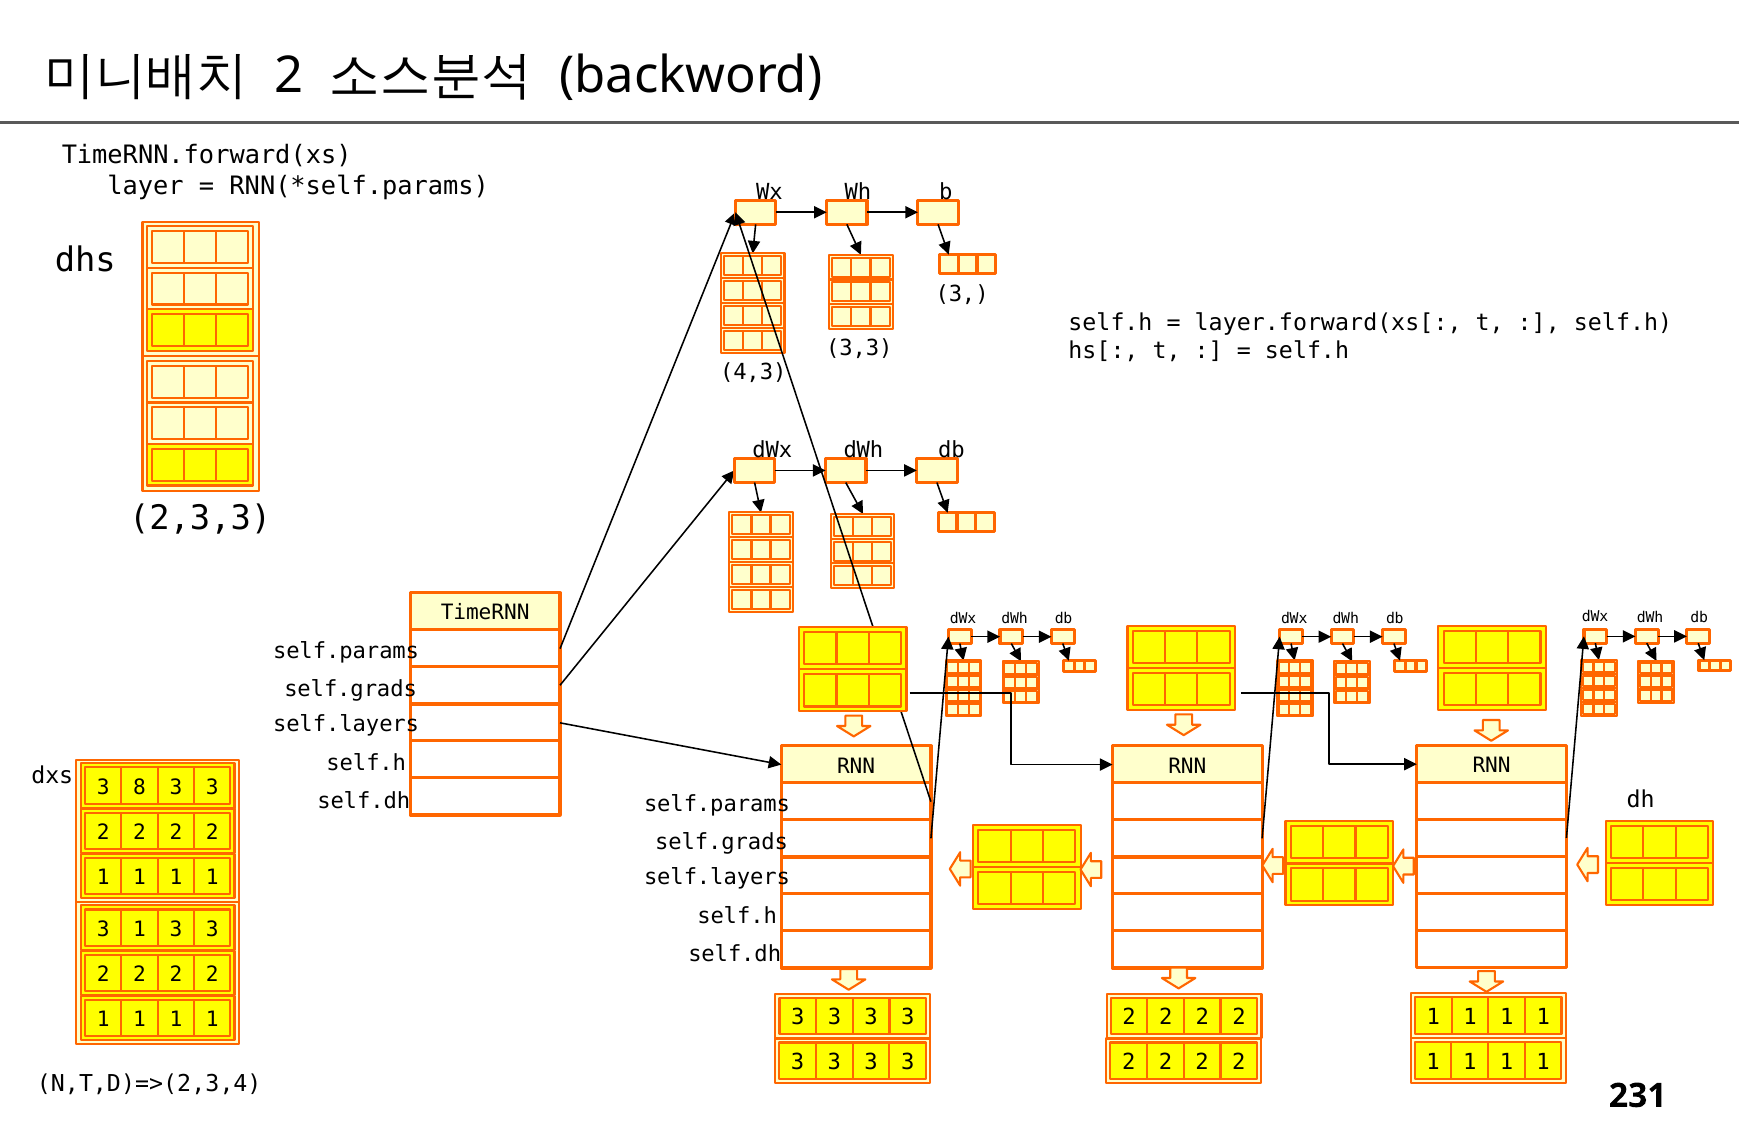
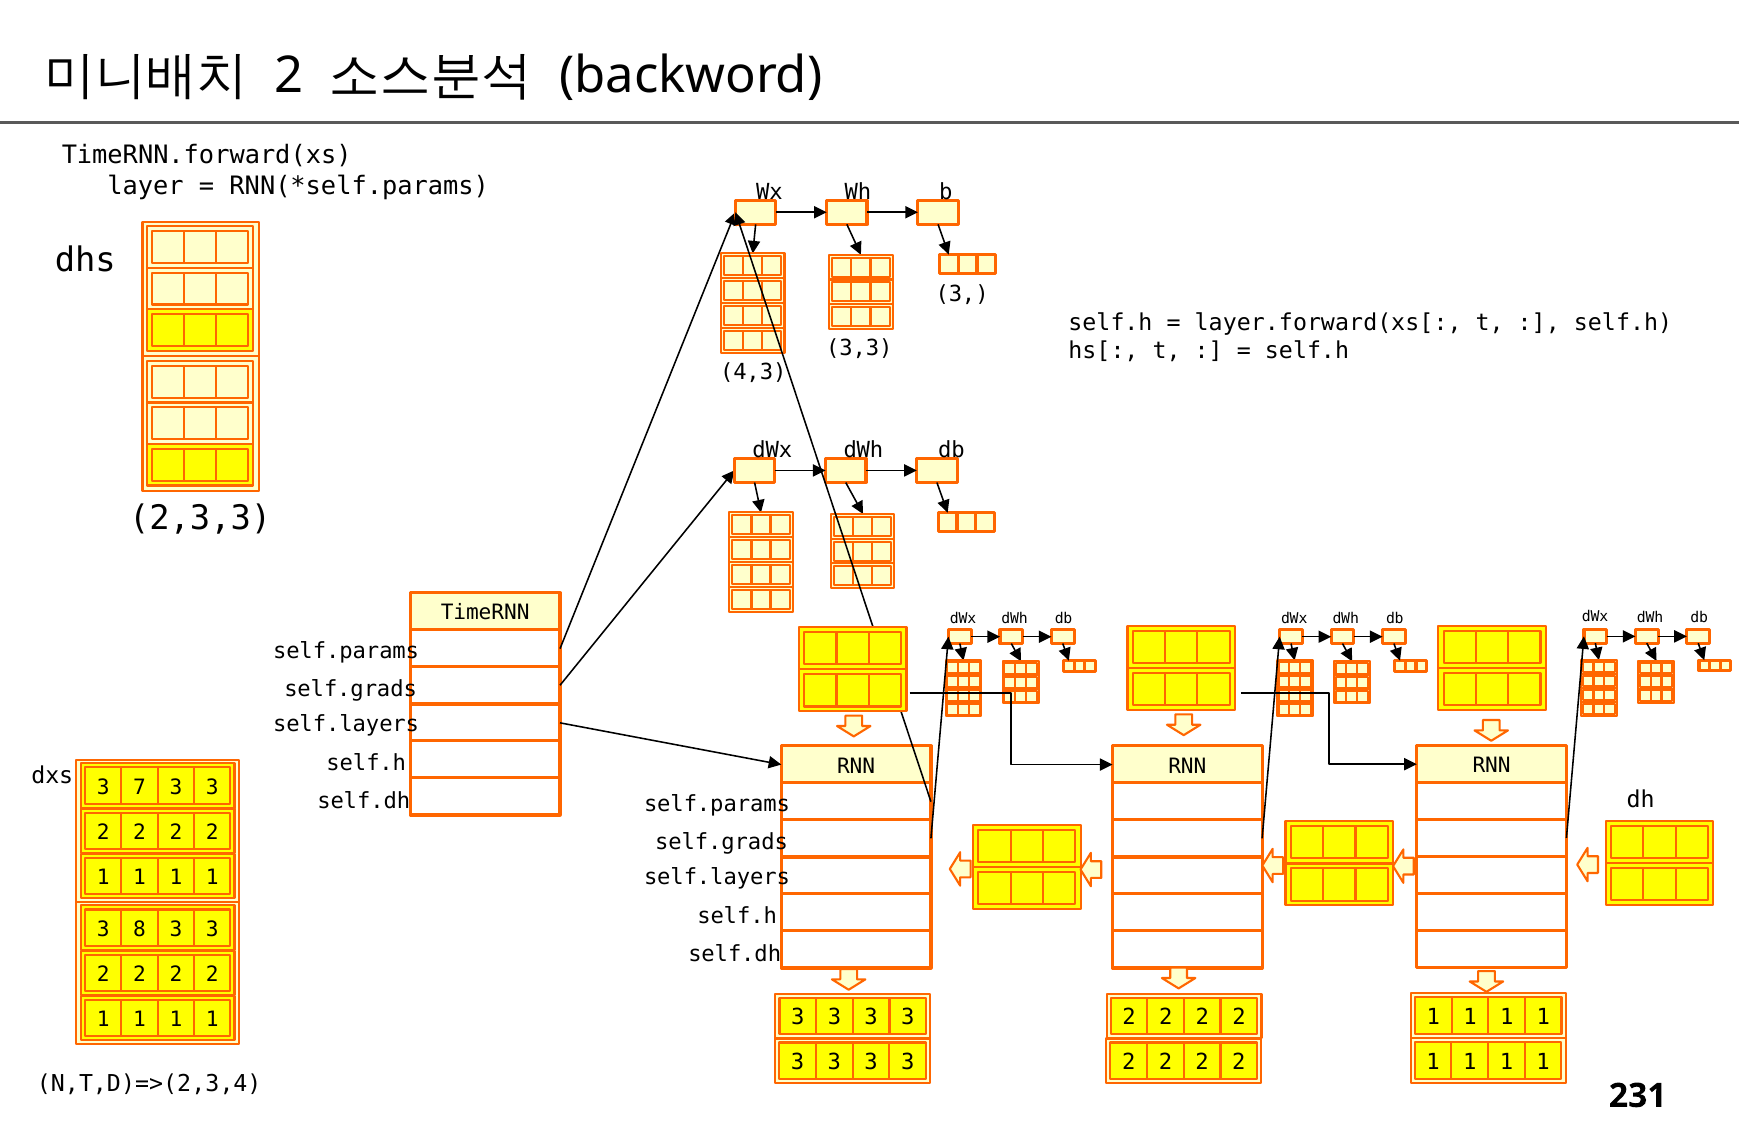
8: 8 -> 7
3 1: 1 -> 8
